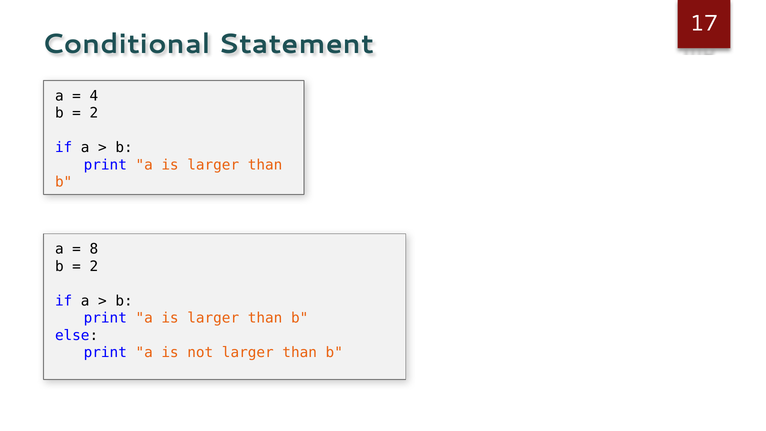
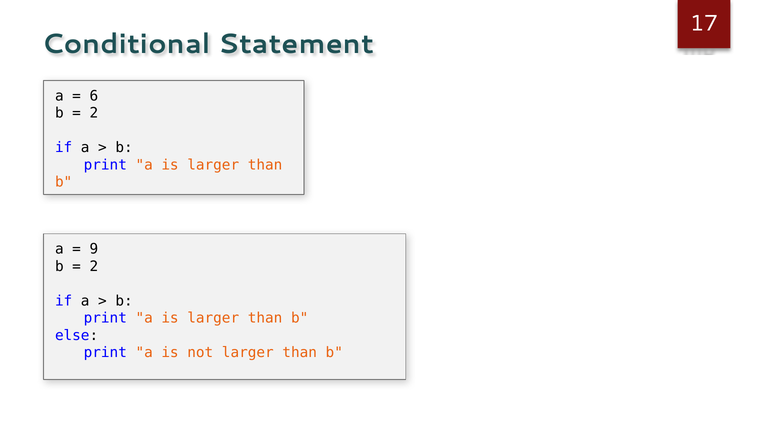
4: 4 -> 6
8: 8 -> 9
